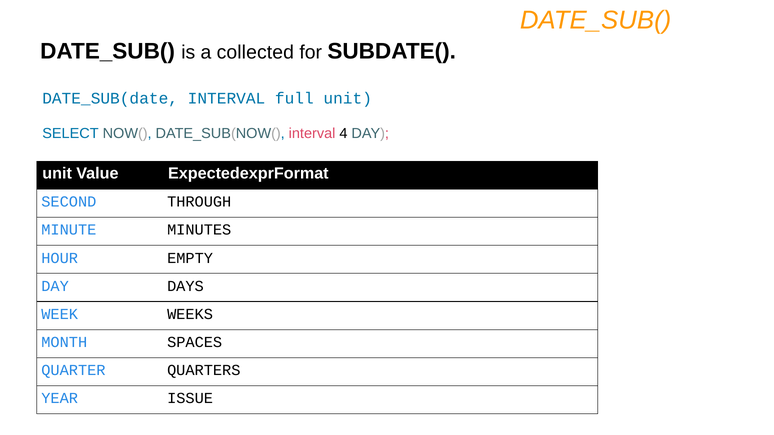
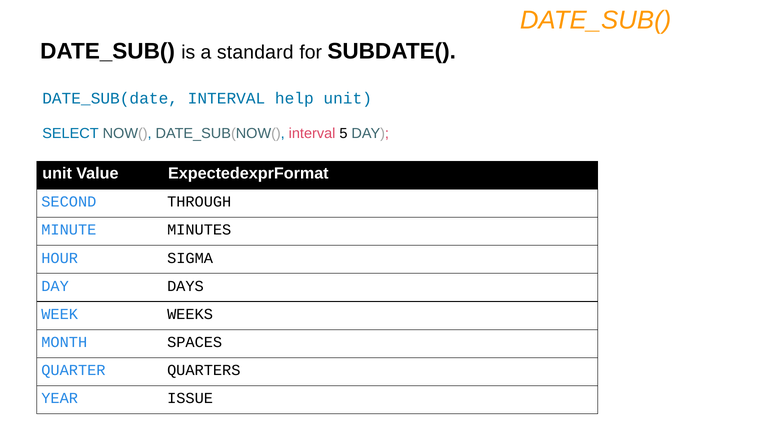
collected: collected -> standard
full: full -> help
4: 4 -> 5
EMPTY: EMPTY -> SIGMA
